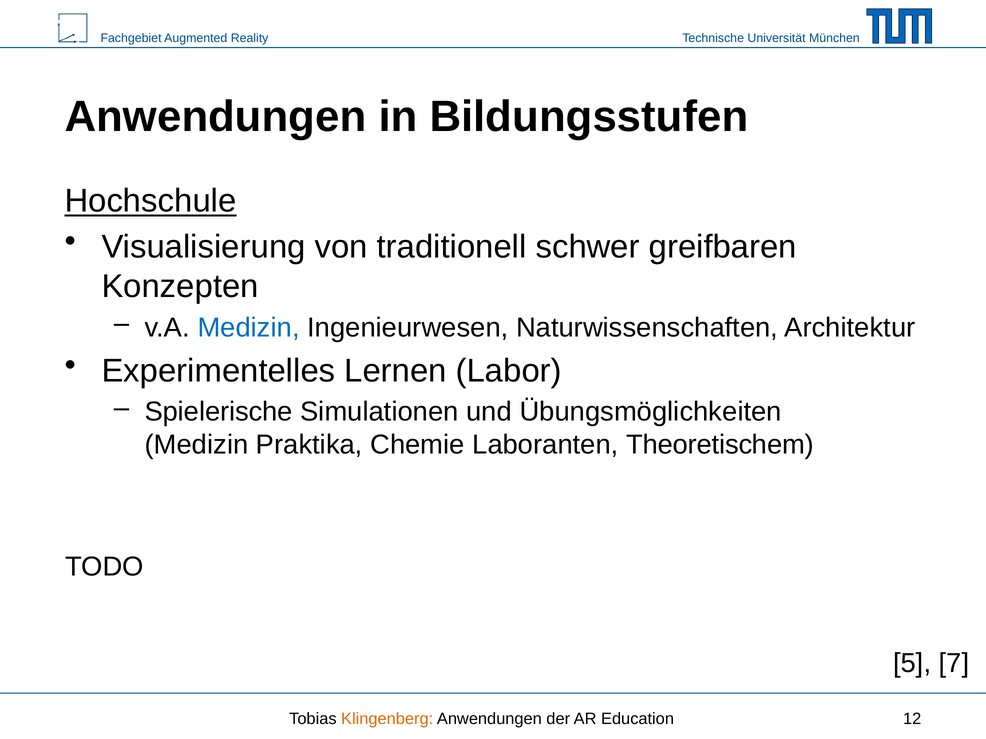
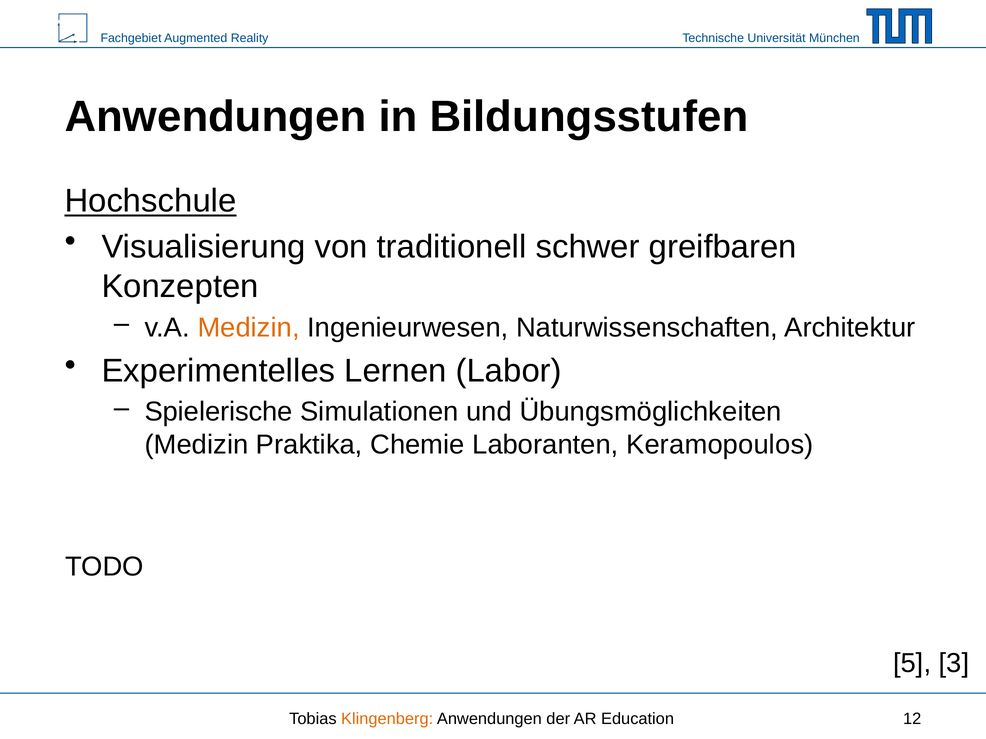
Medizin at (249, 328) colour: blue -> orange
Theoretischem: Theoretischem -> Keramopoulos
7: 7 -> 3
